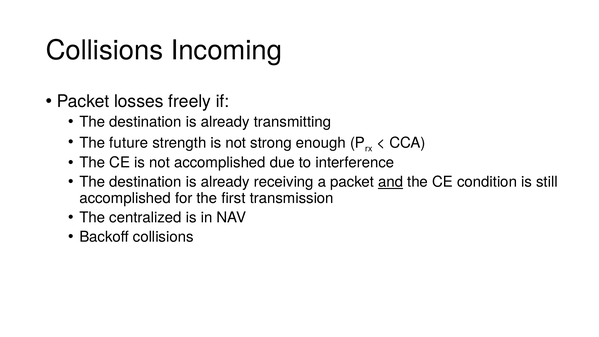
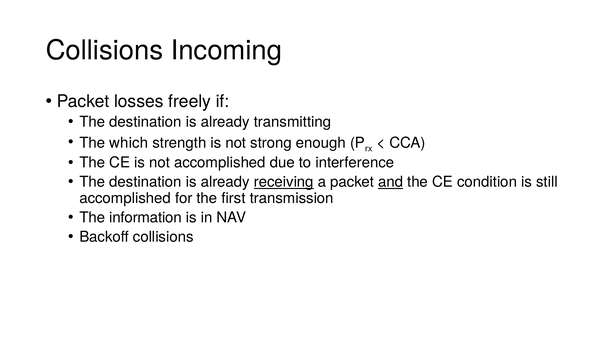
future: future -> which
receiving underline: none -> present
centralized: centralized -> information
